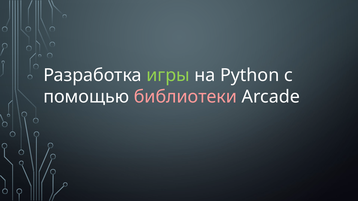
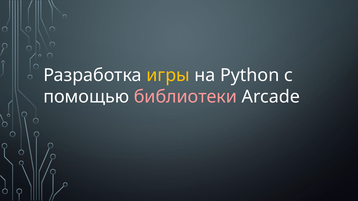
игры colour: light green -> yellow
